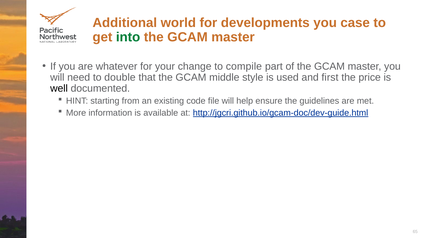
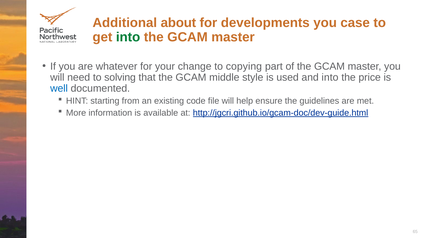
world: world -> about
compile: compile -> copying
double: double -> solving
and first: first -> into
well colour: black -> blue
